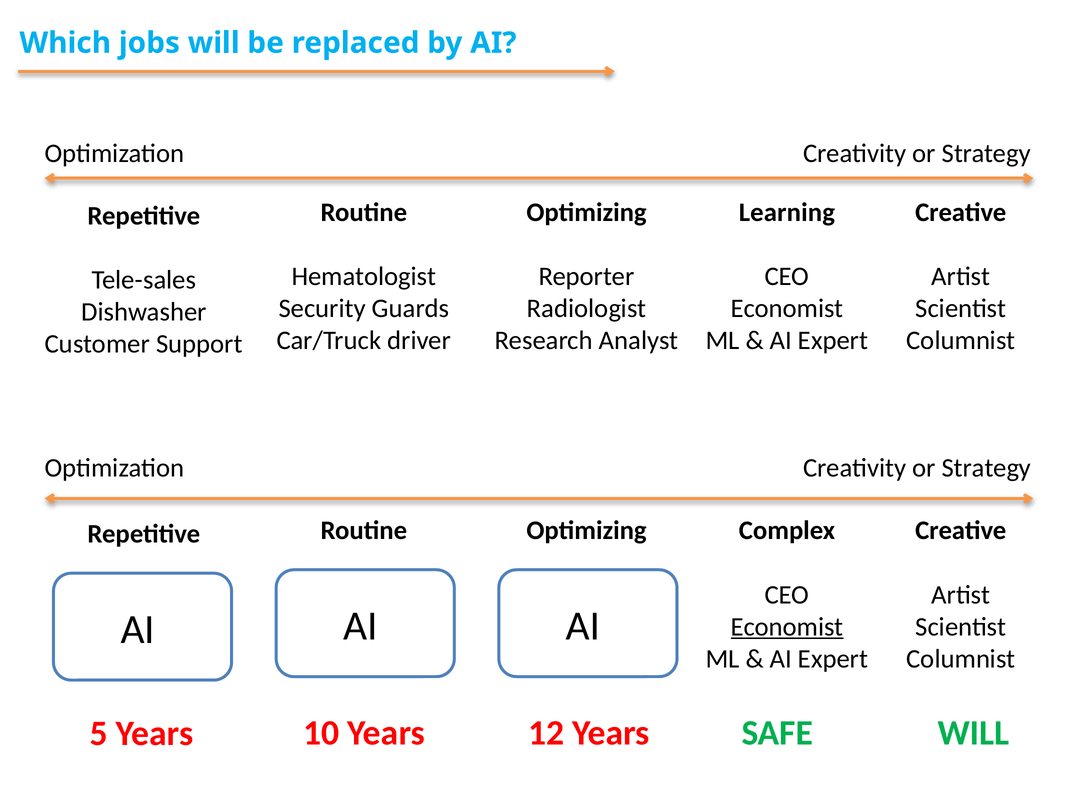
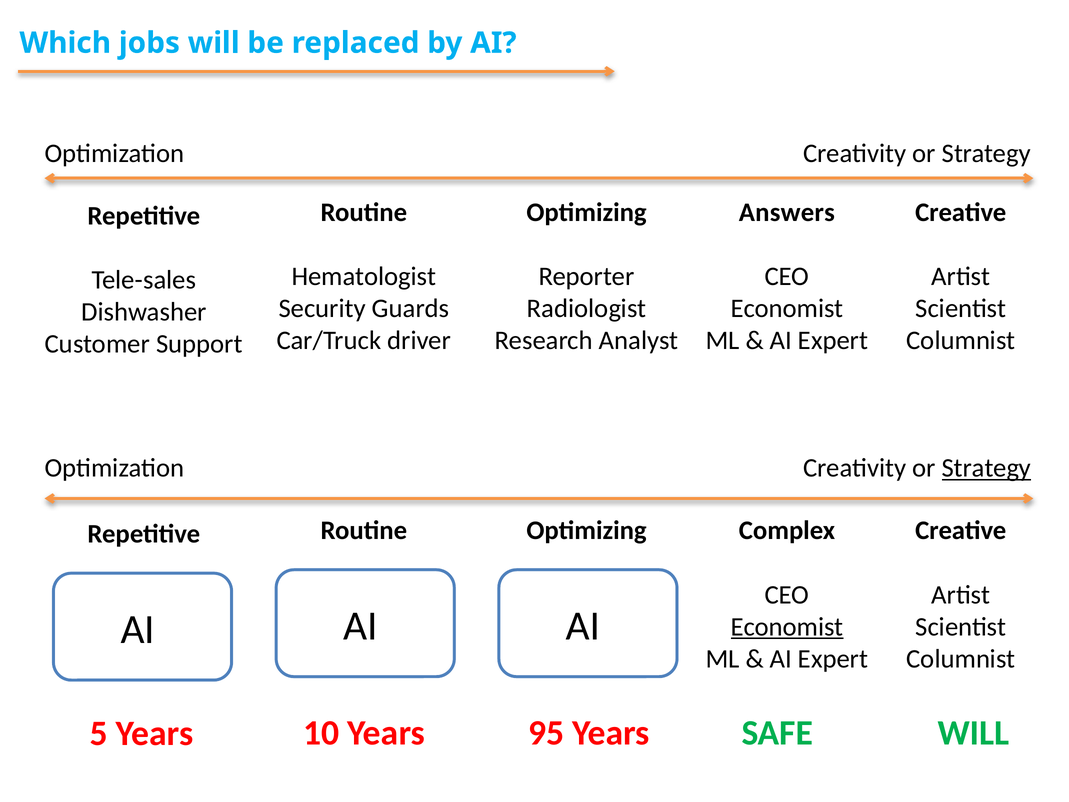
Learning: Learning -> Answers
Strategy at (986, 468) underline: none -> present
12: 12 -> 95
